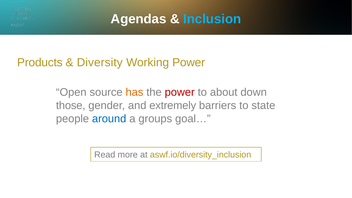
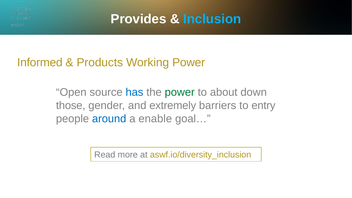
Agendas: Agendas -> Provides
Products: Products -> Informed
Diversity: Diversity -> Products
has colour: orange -> blue
power at (180, 92) colour: red -> green
state: state -> entry
groups: groups -> enable
